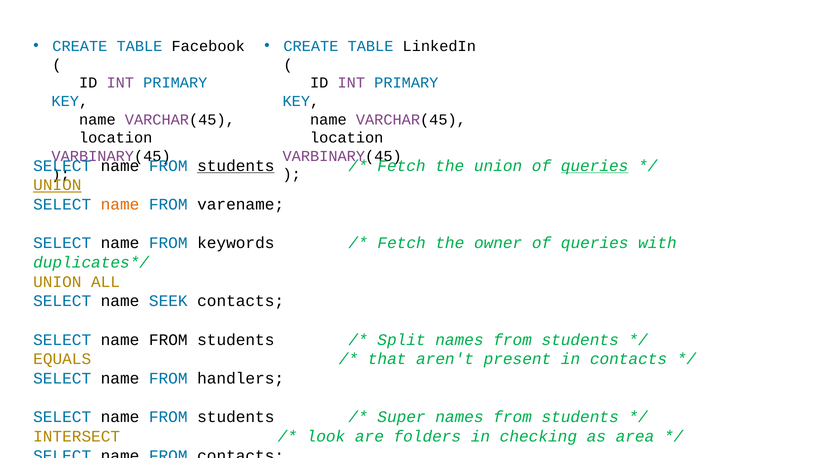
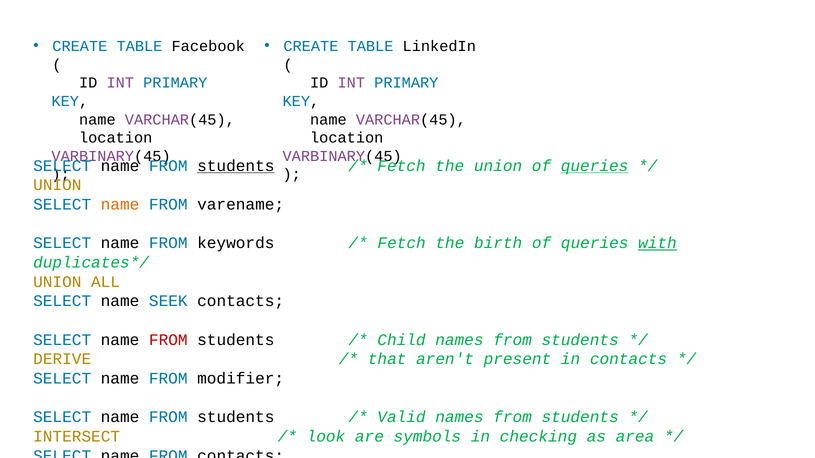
UNION at (57, 185) underline: present -> none
owner: owner -> birth
with underline: none -> present
FROM at (168, 340) colour: black -> red
Split: Split -> Child
EQUALS: EQUALS -> DERIVE
handlers: handlers -> modifier
Super: Super -> Valid
folders: folders -> symbols
